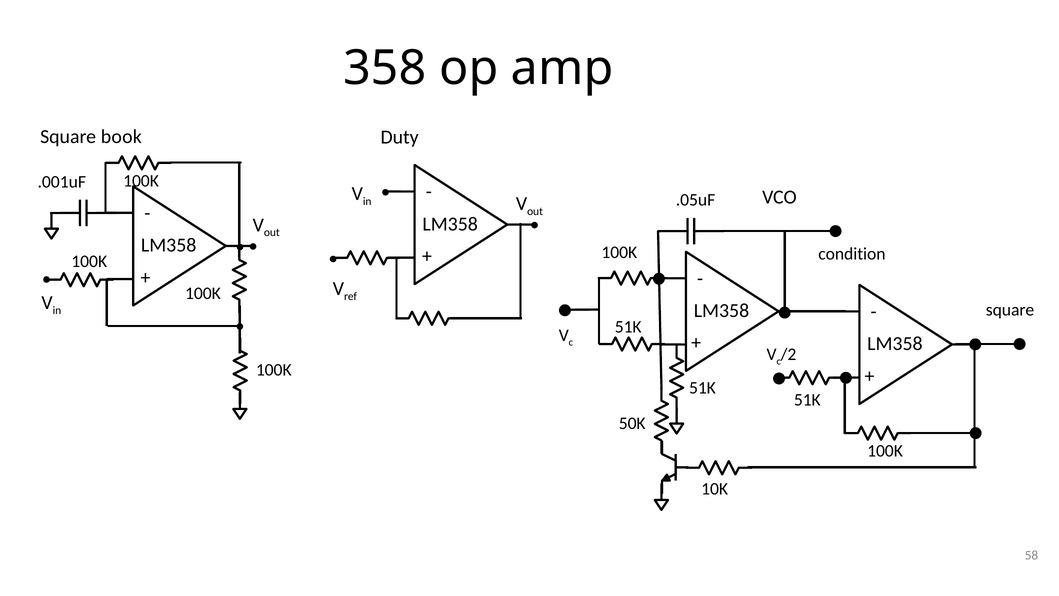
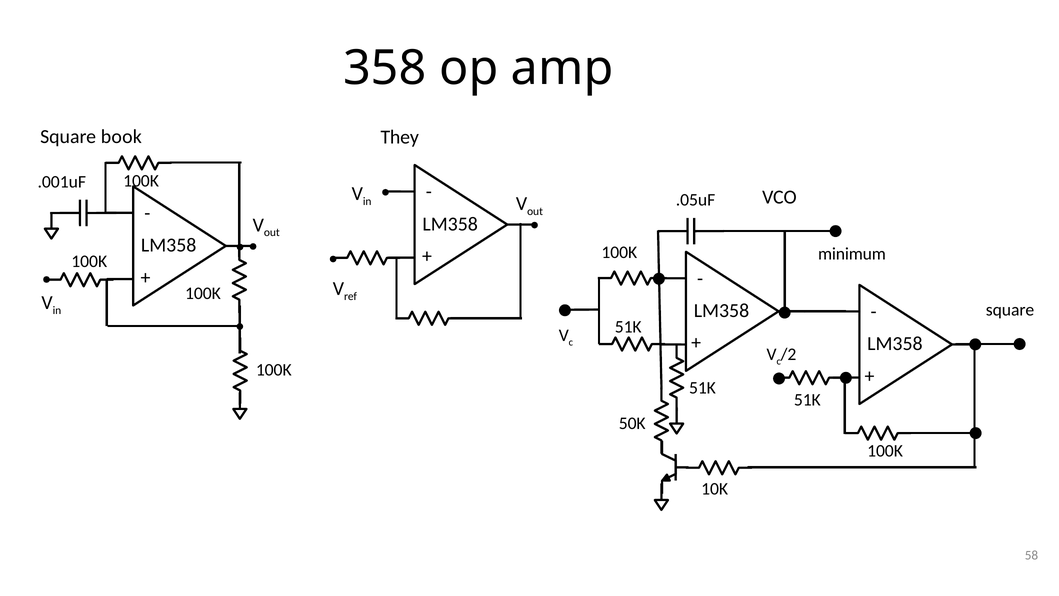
Duty: Duty -> They
condition: condition -> minimum
